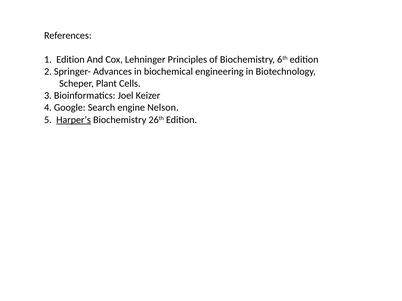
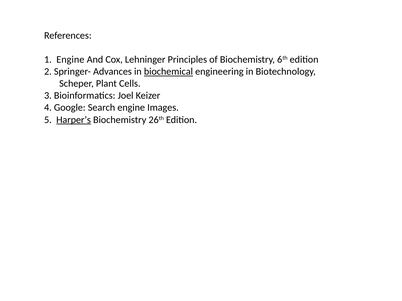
1 Edition: Edition -> Engine
biochemical underline: none -> present
Nelson: Nelson -> Images
